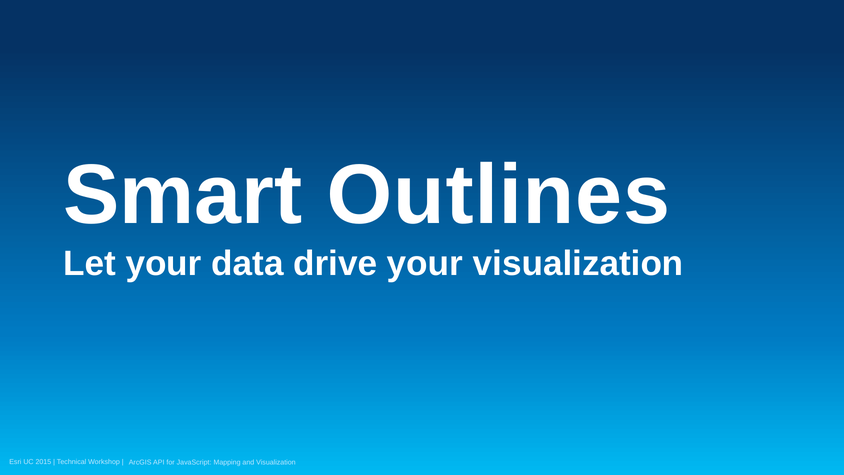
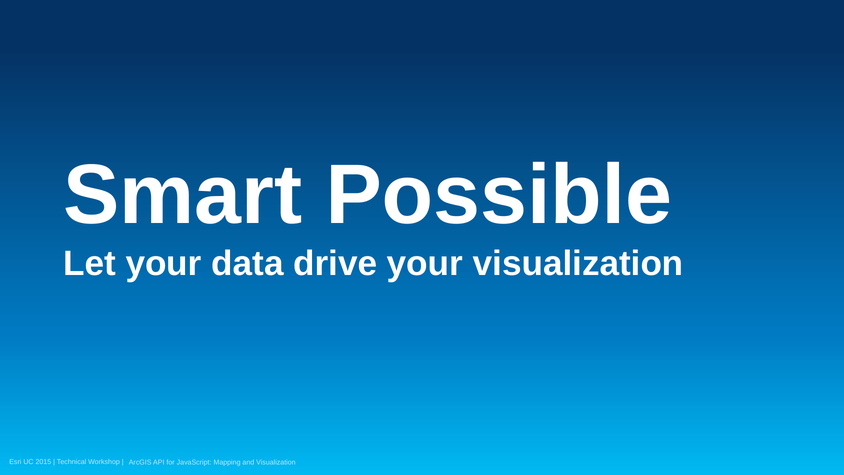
Outlines: Outlines -> Possible
